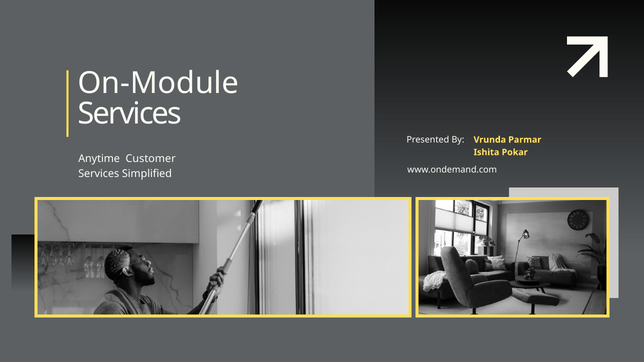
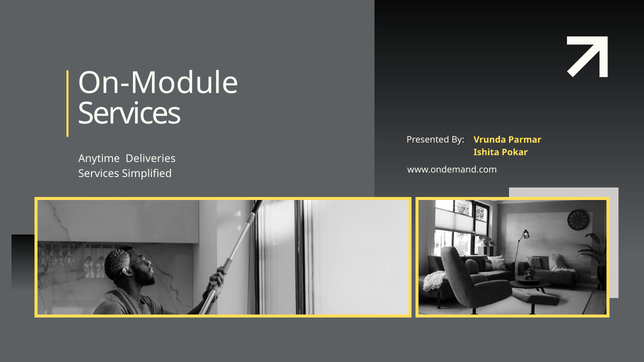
Customer: Customer -> Deliveries
